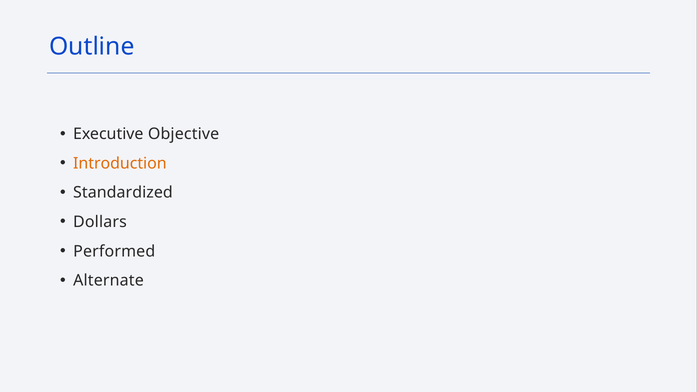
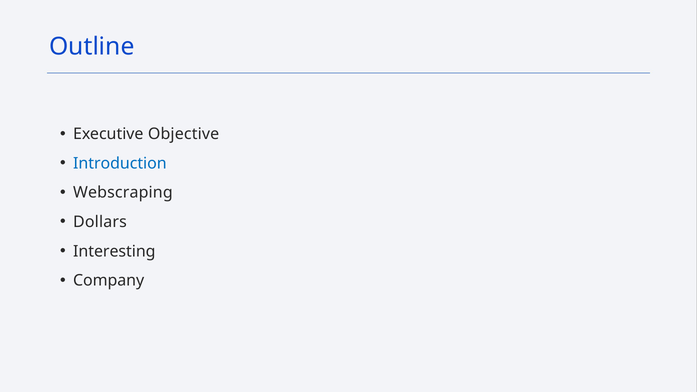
Introduction colour: orange -> blue
Standardized: Standardized -> Webscraping
Performed: Performed -> Interesting
Alternate: Alternate -> Company
